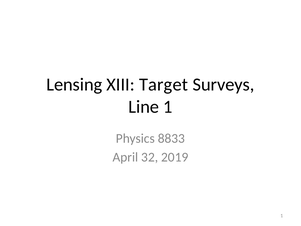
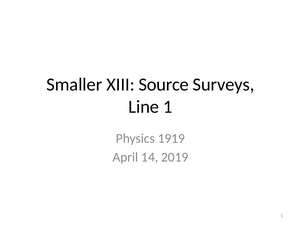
Lensing: Lensing -> Smaller
Target: Target -> Source
8833: 8833 -> 1919
32: 32 -> 14
